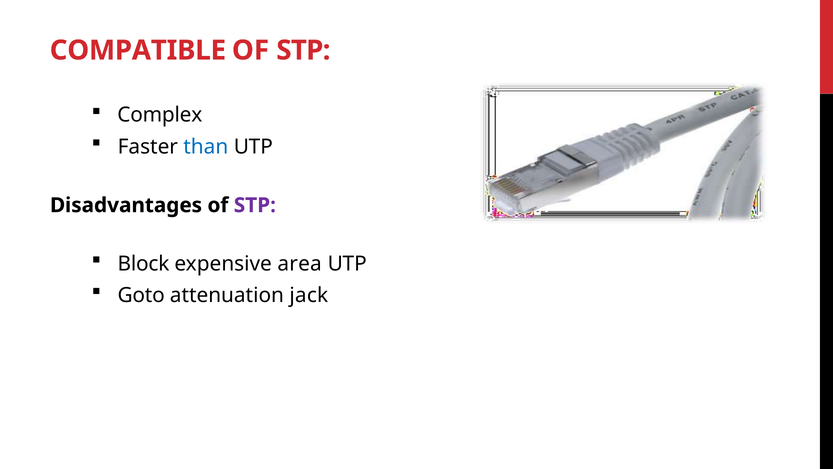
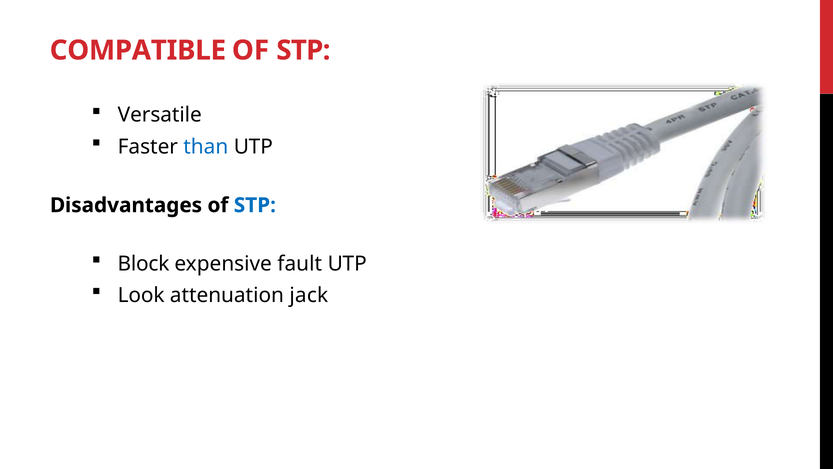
Complex: Complex -> Versatile
STP at (255, 205) colour: purple -> blue
area: area -> fault
Goto: Goto -> Look
